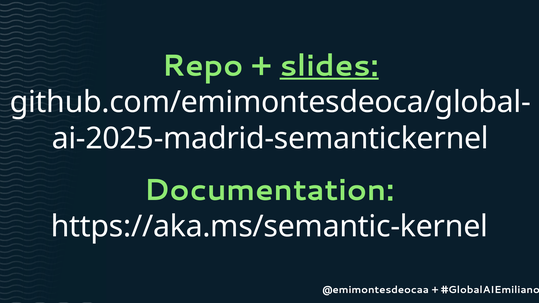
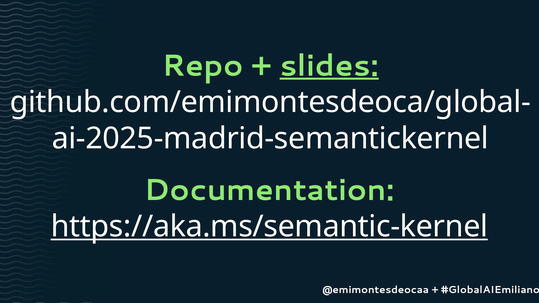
https://aka.ms/semantic-kernel underline: none -> present
